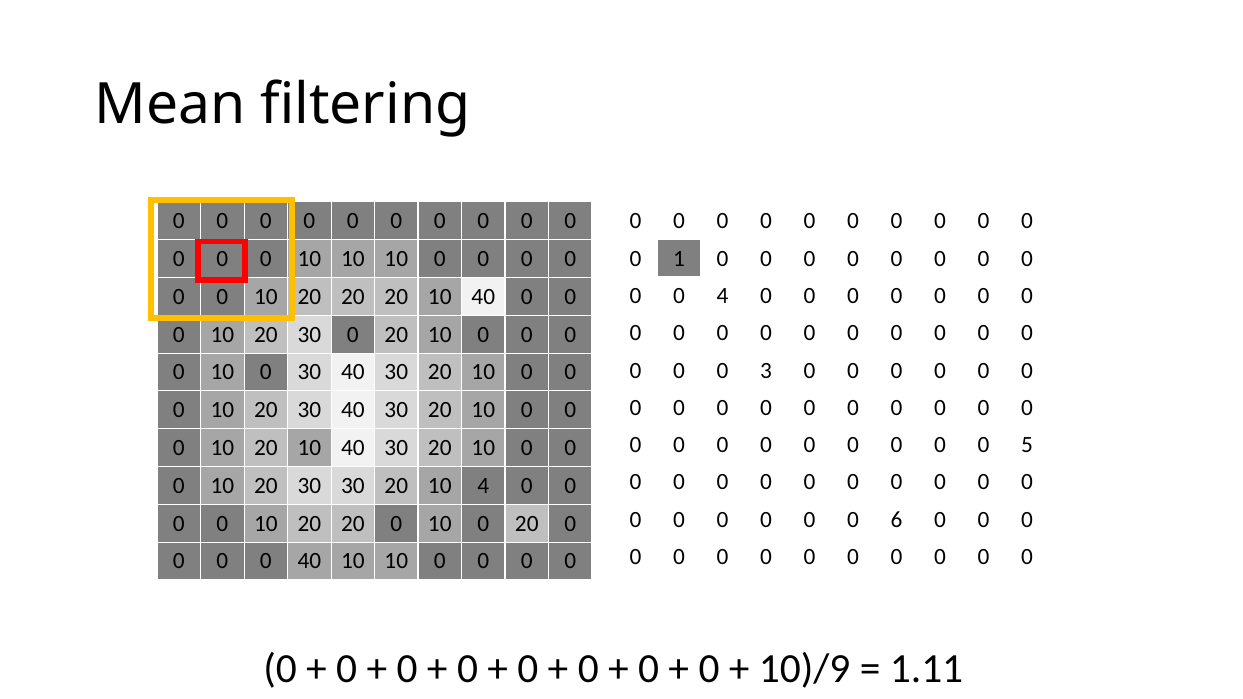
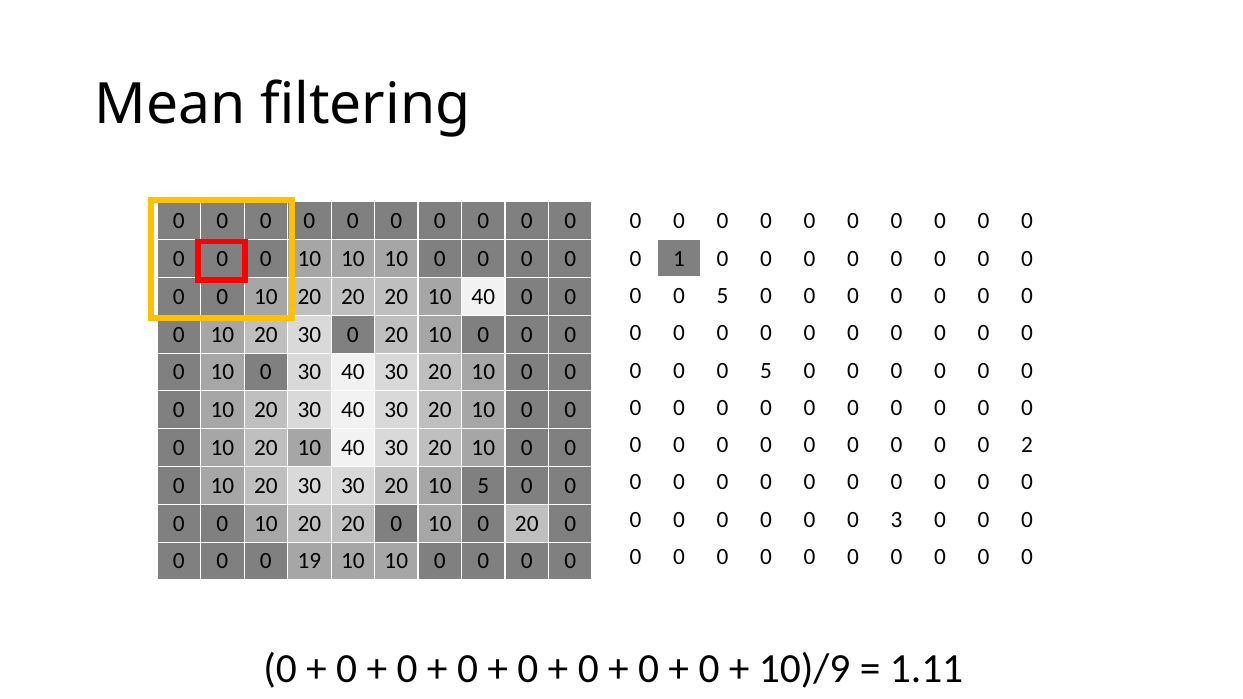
4 at (722, 296): 4 -> 5
3 at (766, 370): 3 -> 5
5: 5 -> 2
10 4: 4 -> 5
6: 6 -> 3
0 40: 40 -> 19
